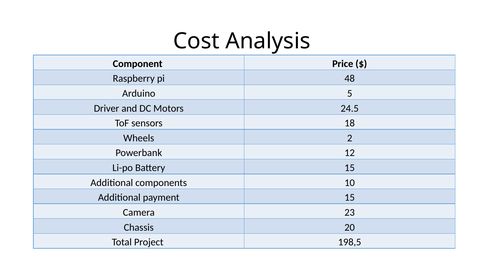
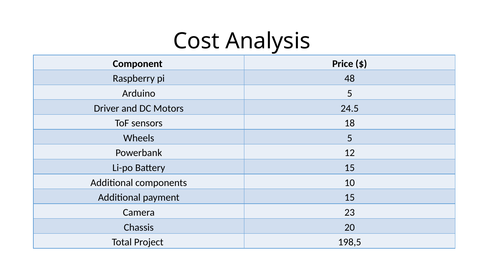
Wheels 2: 2 -> 5
